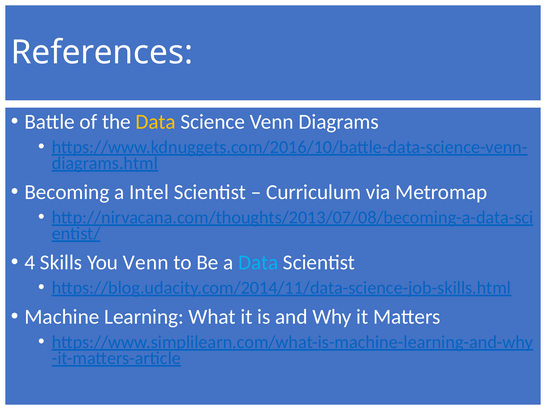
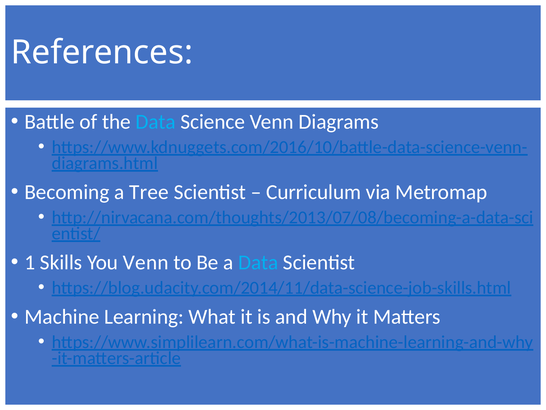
Data at (156, 122) colour: yellow -> light blue
Intel: Intel -> Tree
4: 4 -> 1
